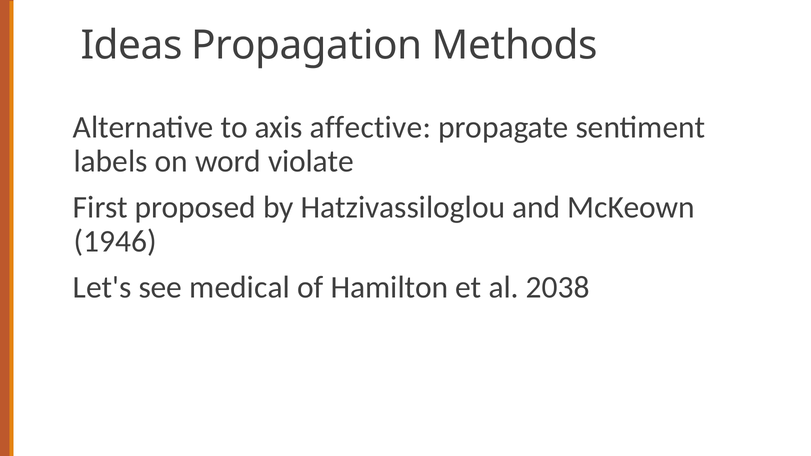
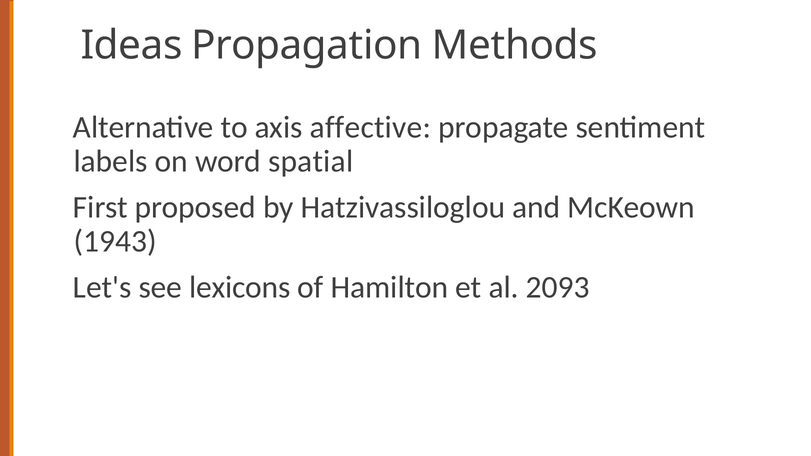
violate: violate -> spatial
1946: 1946 -> 1943
medical: medical -> lexicons
2038: 2038 -> 2093
